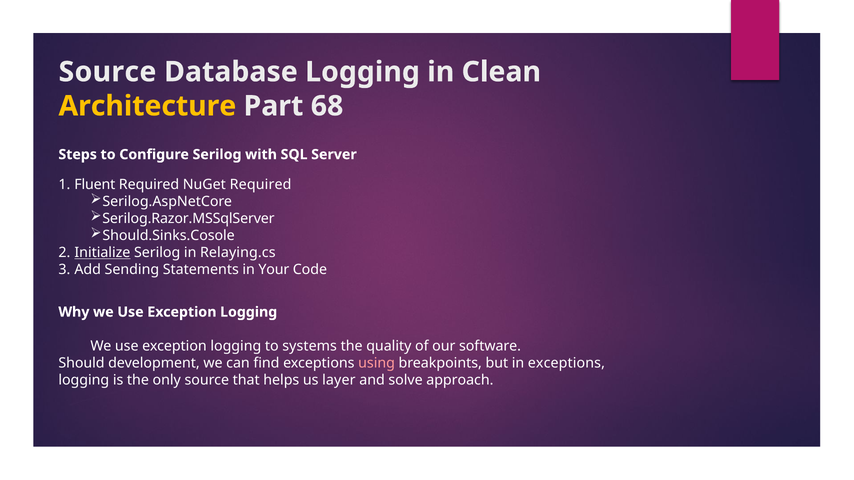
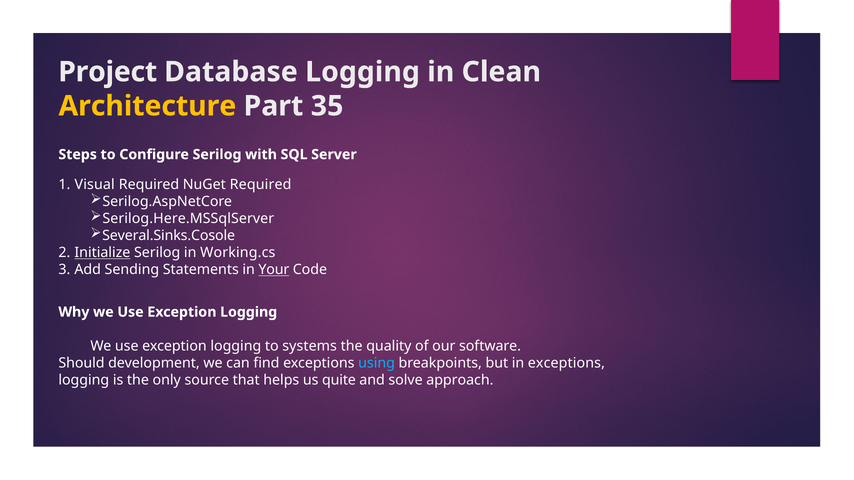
Source at (107, 72): Source -> Project
68: 68 -> 35
Fluent: Fluent -> Visual
Serilog.Razor.MSSqlServer: Serilog.Razor.MSSqlServer -> Serilog.Here.MSSqlServer
Should.Sinks.Cosole: Should.Sinks.Cosole -> Several.Sinks.Cosole
Relaying.cs: Relaying.cs -> Working.cs
Your underline: none -> present
using colour: pink -> light blue
layer: layer -> quite
